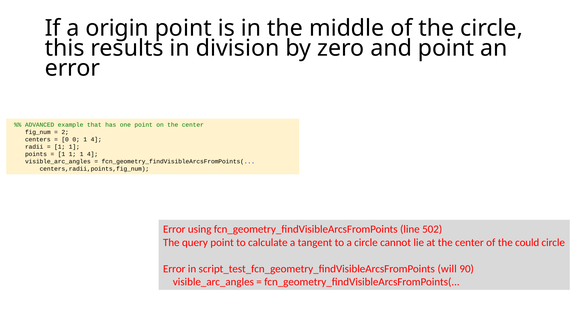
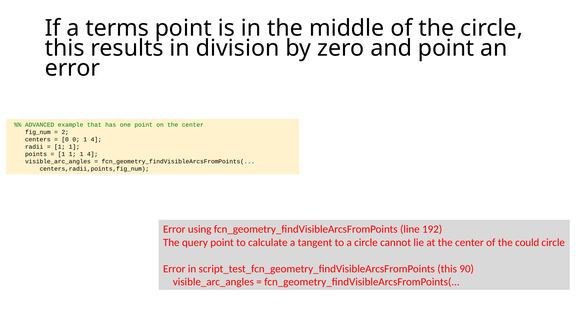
origin: origin -> terms
502: 502 -> 192
script_test_fcn_geometry_findVisibleArcsFromPoints will: will -> this
